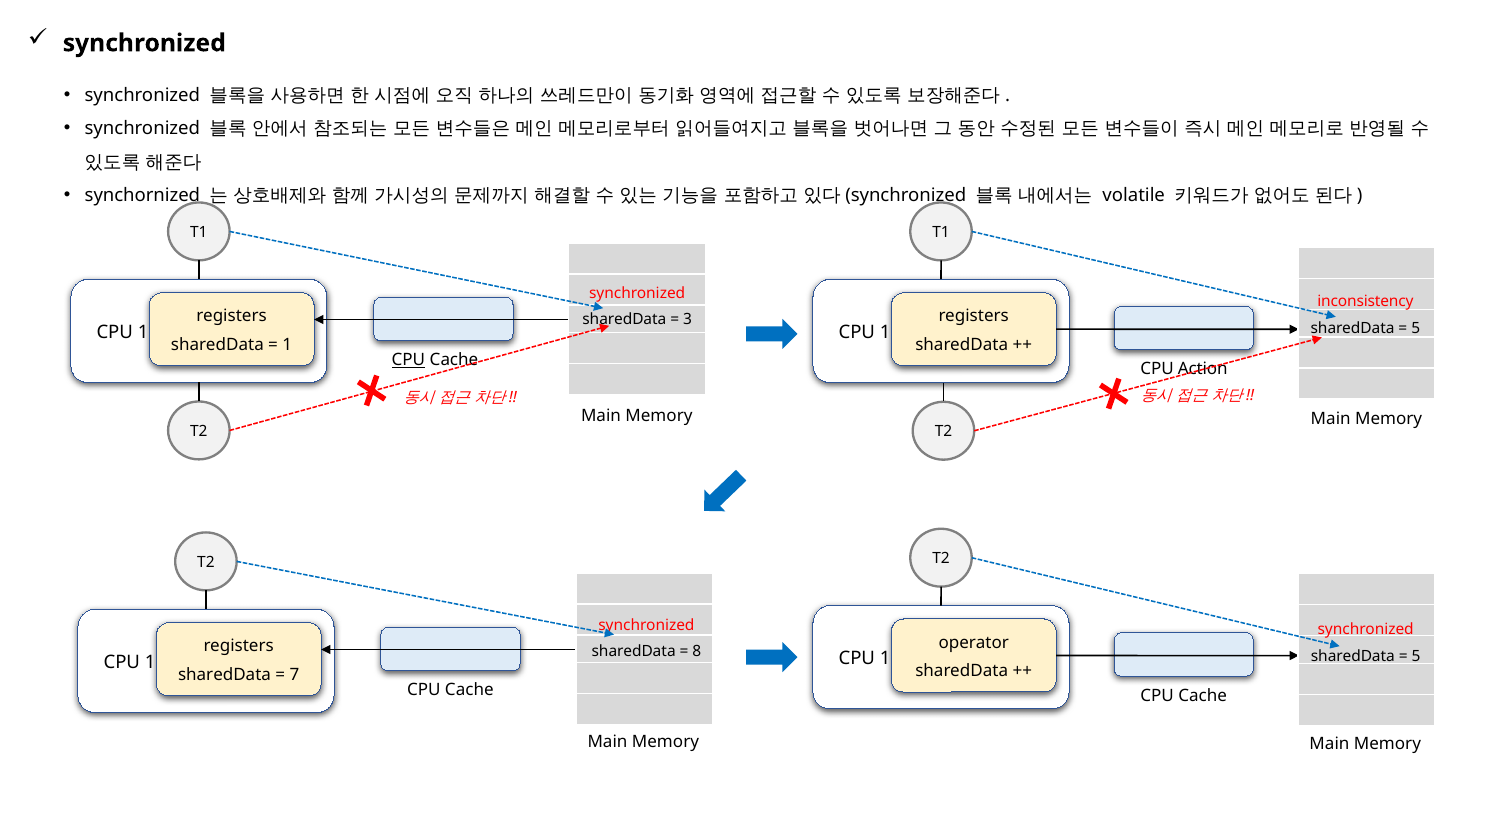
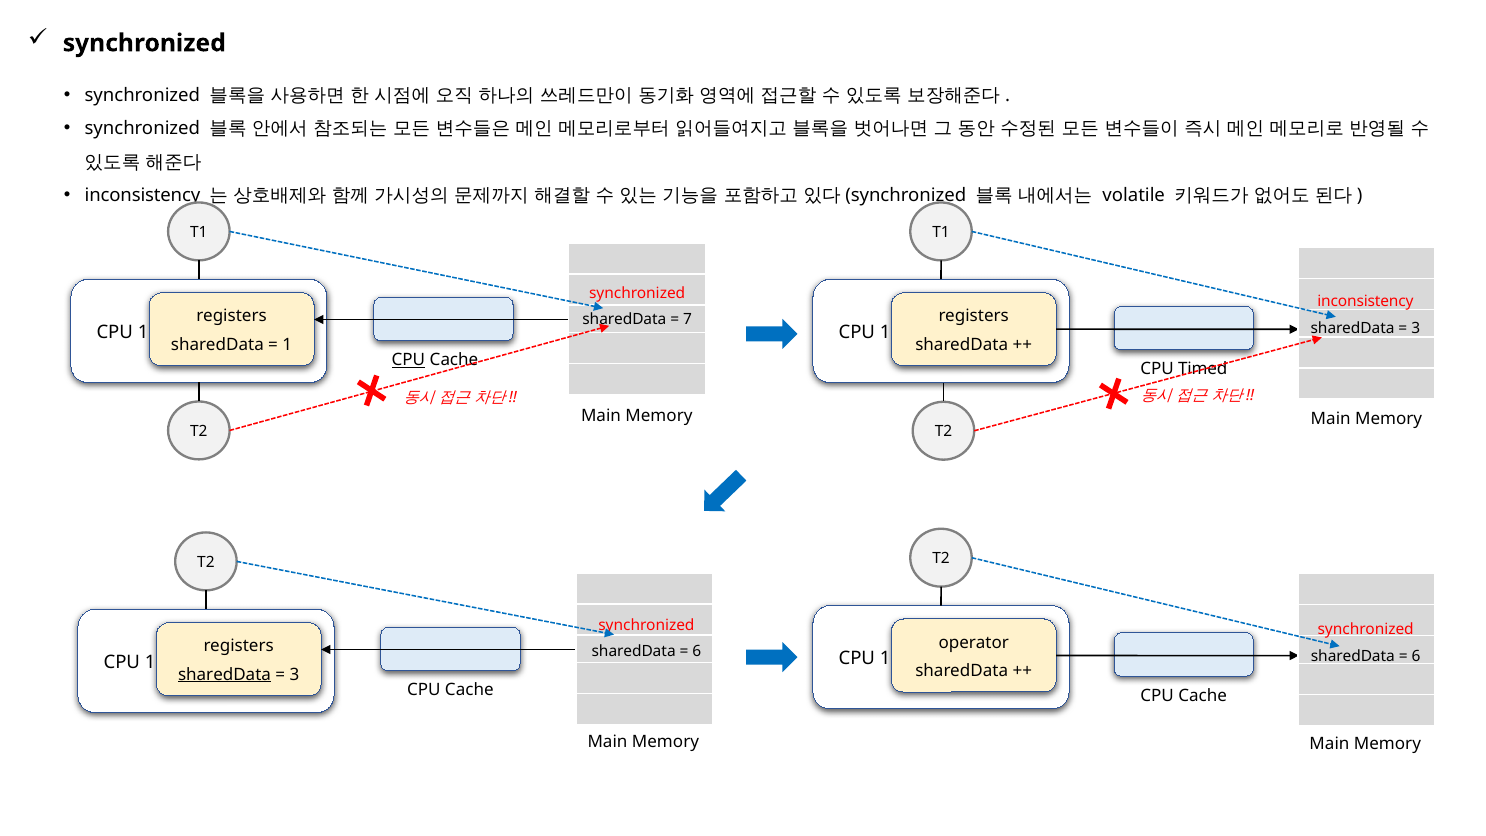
synchornized at (142, 196): synchornized -> inconsistency
3: 3 -> 7
5 at (1416, 328): 5 -> 3
Action: Action -> Timed
8 at (697, 651): 8 -> 6
5 at (1416, 656): 5 -> 6
sharedData at (224, 674) underline: none -> present
7 at (294, 674): 7 -> 3
